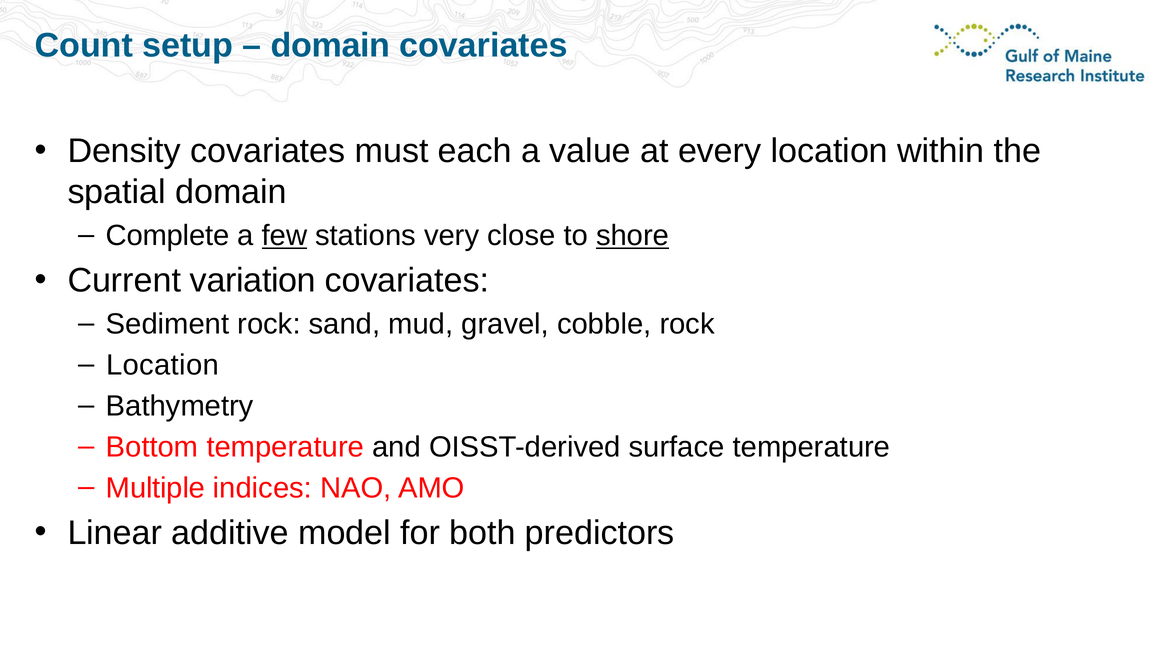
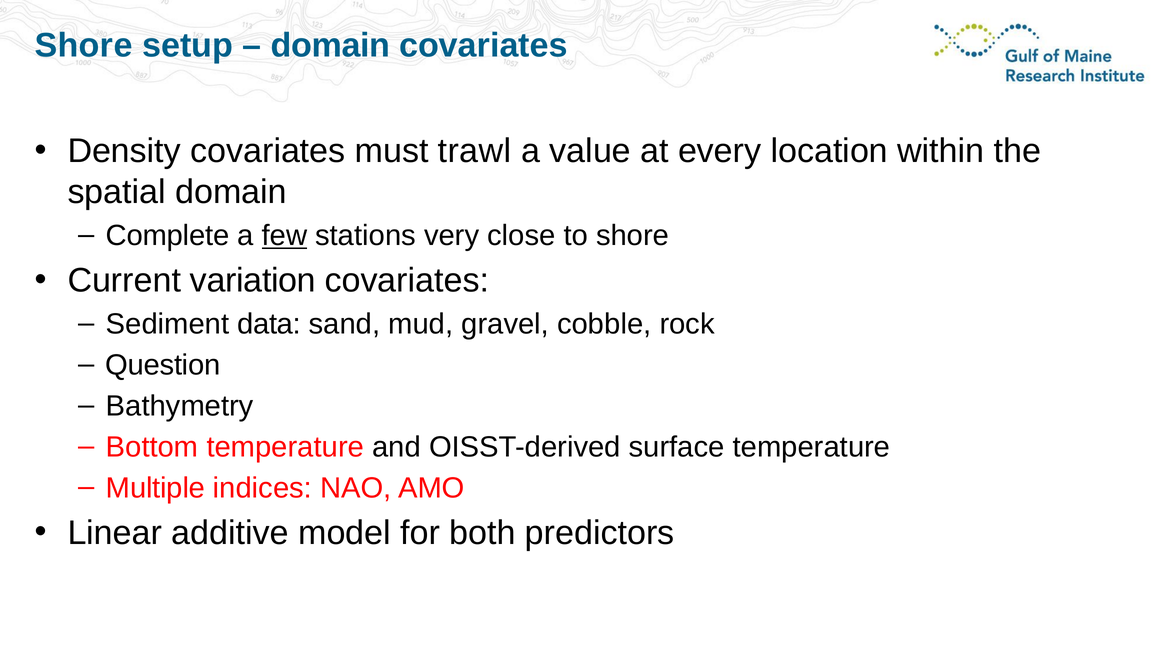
Count at (84, 46): Count -> Shore
each: each -> trawl
shore at (633, 235) underline: present -> none
Sediment rock: rock -> data
Location at (163, 365): Location -> Question
